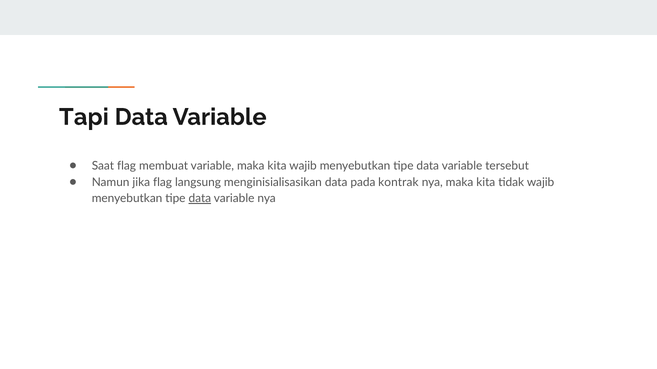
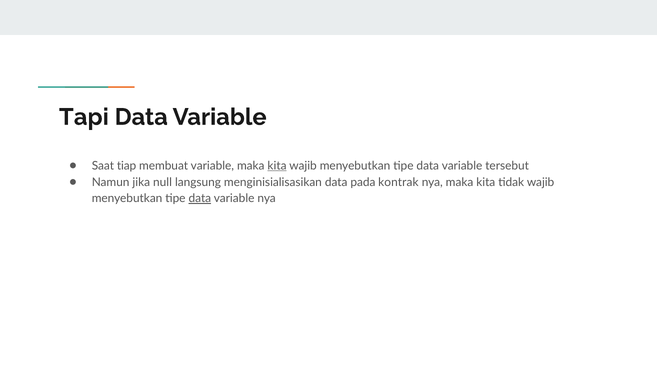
Saat flag: flag -> tiap
kita at (277, 166) underline: none -> present
jika flag: flag -> null
